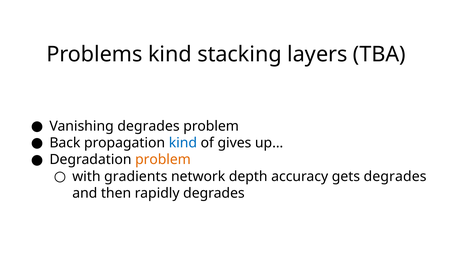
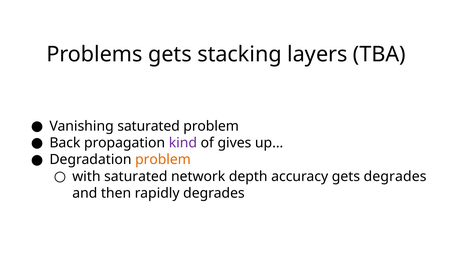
Problems kind: kind -> gets
Vanishing degrades: degrades -> saturated
kind at (183, 143) colour: blue -> purple
with gradients: gradients -> saturated
